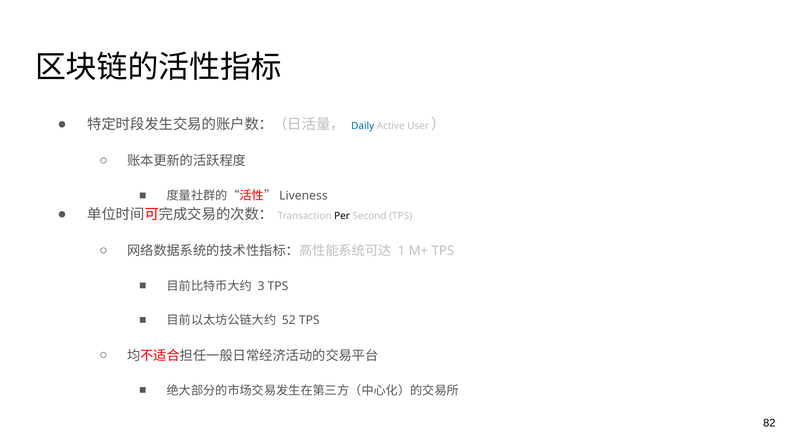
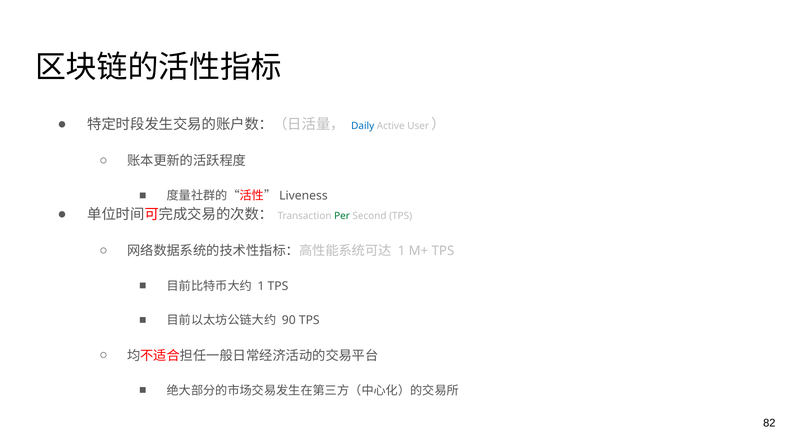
Per colour: black -> green
3 at (261, 286): 3 -> 1
52: 52 -> 90
